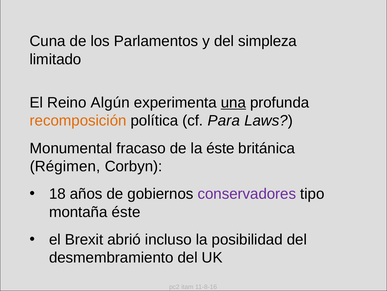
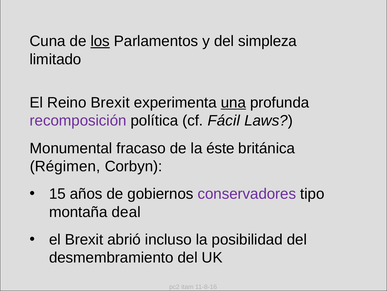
los underline: none -> present
Reino Algún: Algún -> Brexit
recomposición colour: orange -> purple
Para: Para -> Fácil
18: 18 -> 15
montaña éste: éste -> deal
